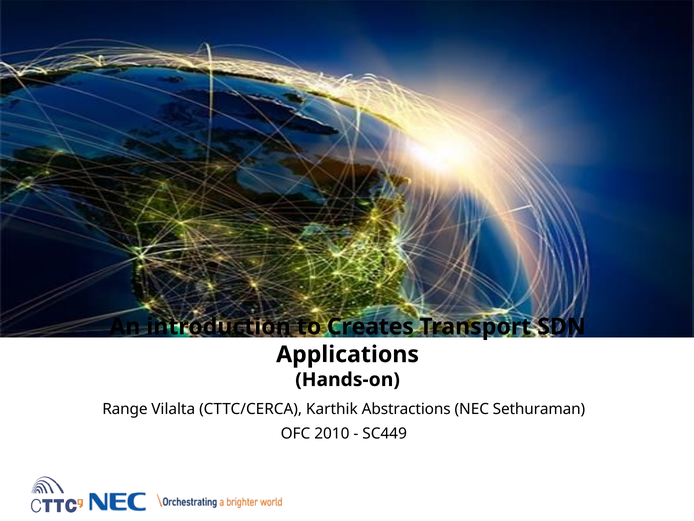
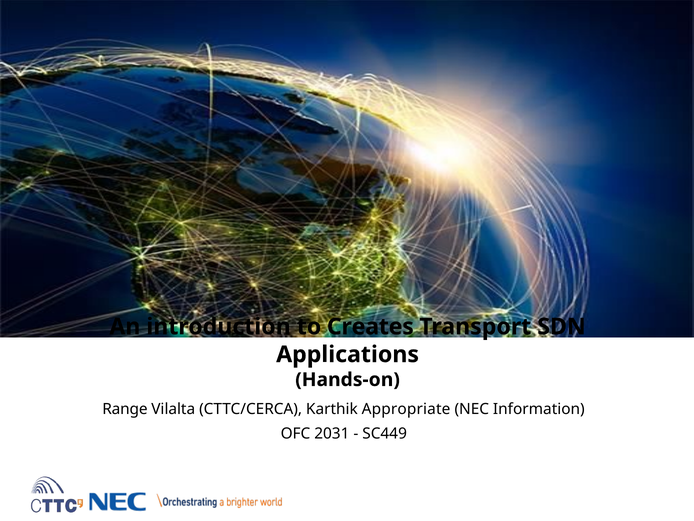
Abstractions: Abstractions -> Appropriate
Sethuraman: Sethuraman -> Information
2010: 2010 -> 2031
